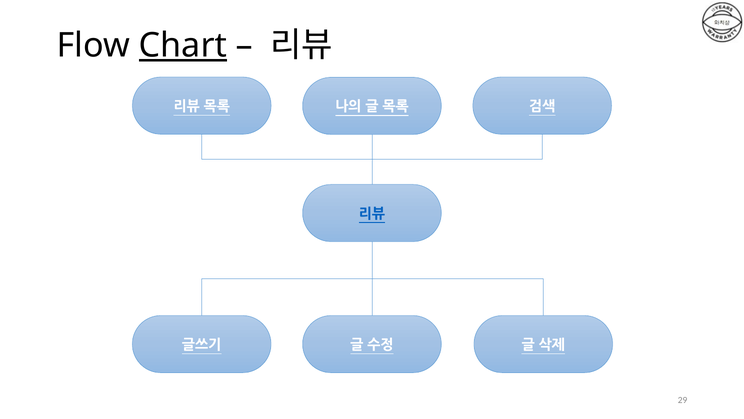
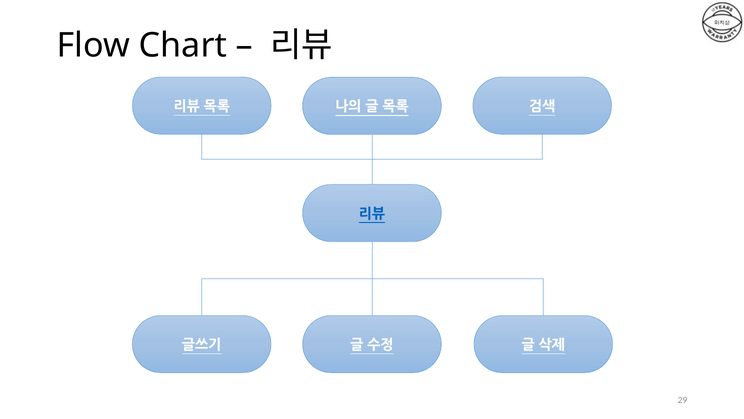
Chart underline: present -> none
